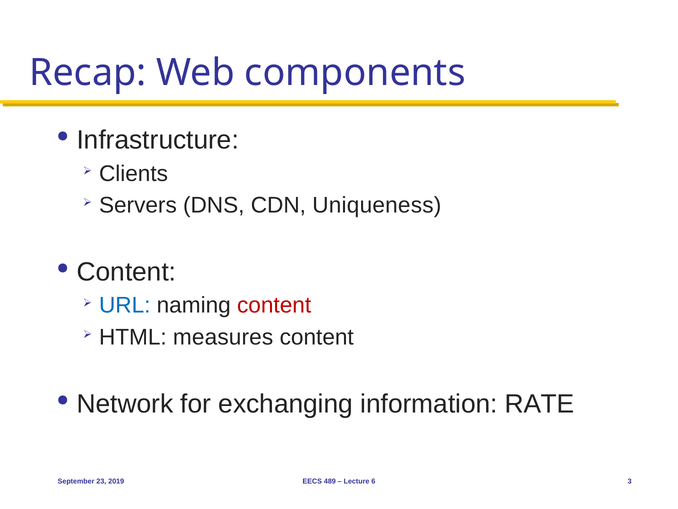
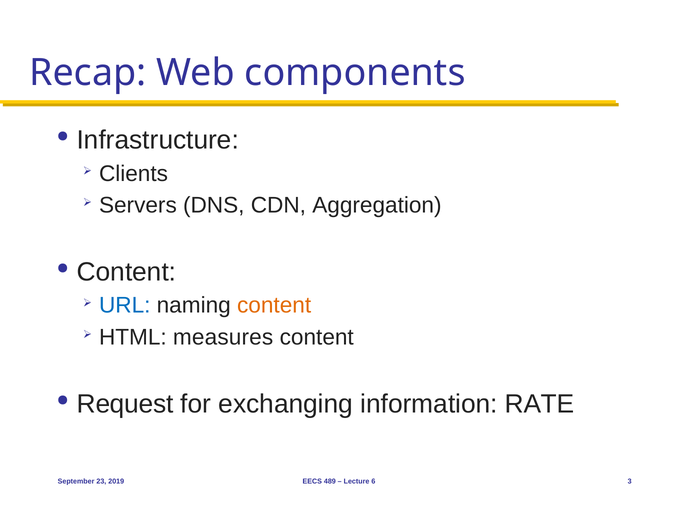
Uniqueness: Uniqueness -> Aggregation
content at (274, 305) colour: red -> orange
Network: Network -> Request
